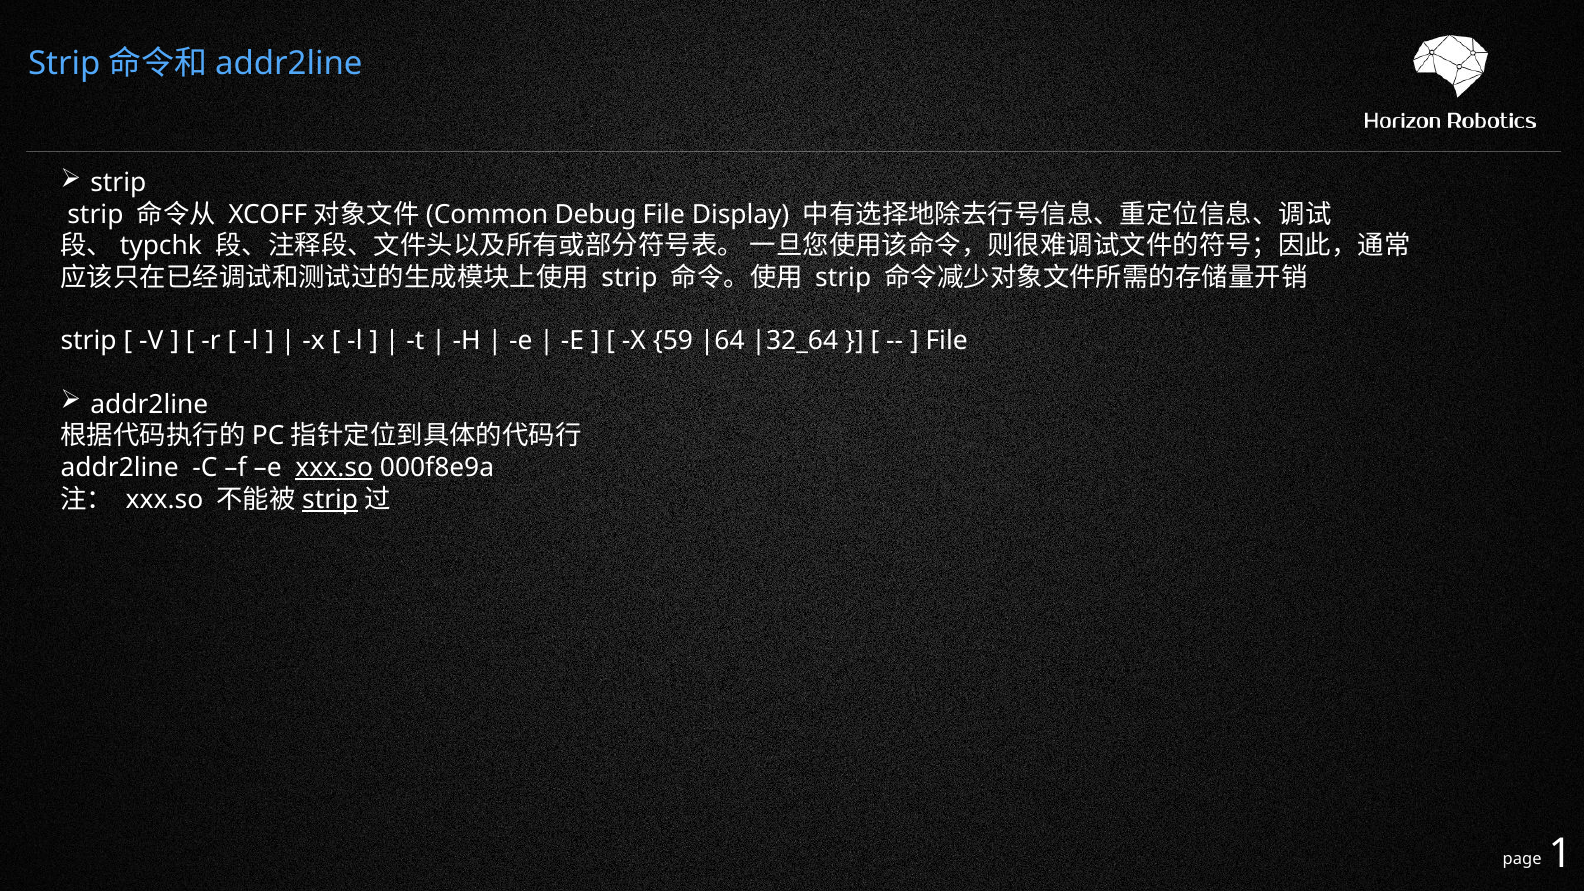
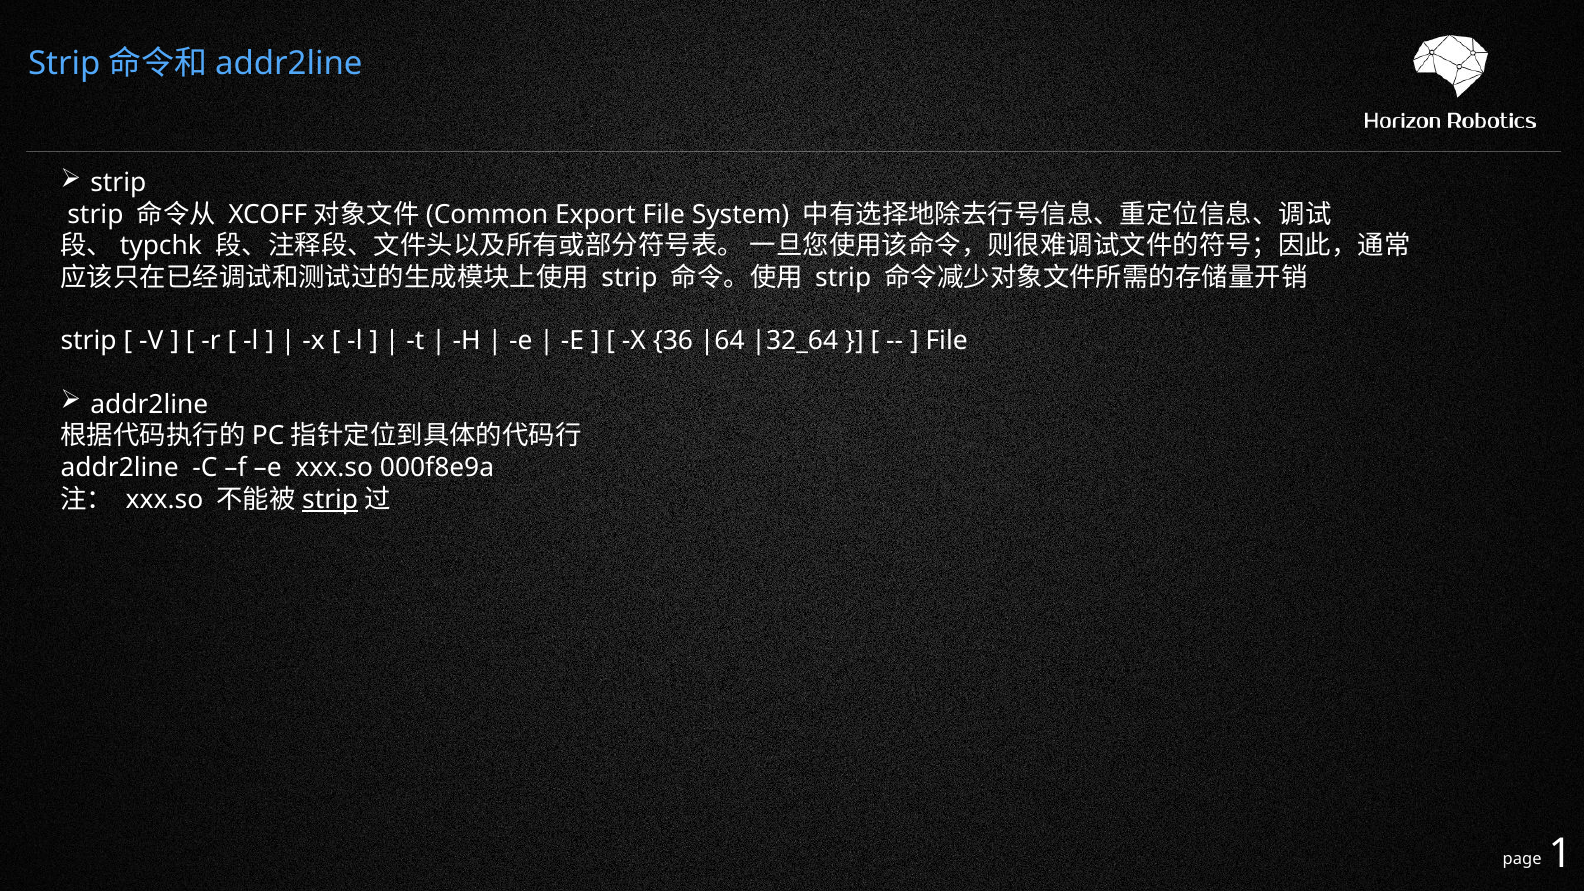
Debug: Debug -> Export
Display: Display -> System
59: 59 -> 36
xxx.so at (334, 468) underline: present -> none
